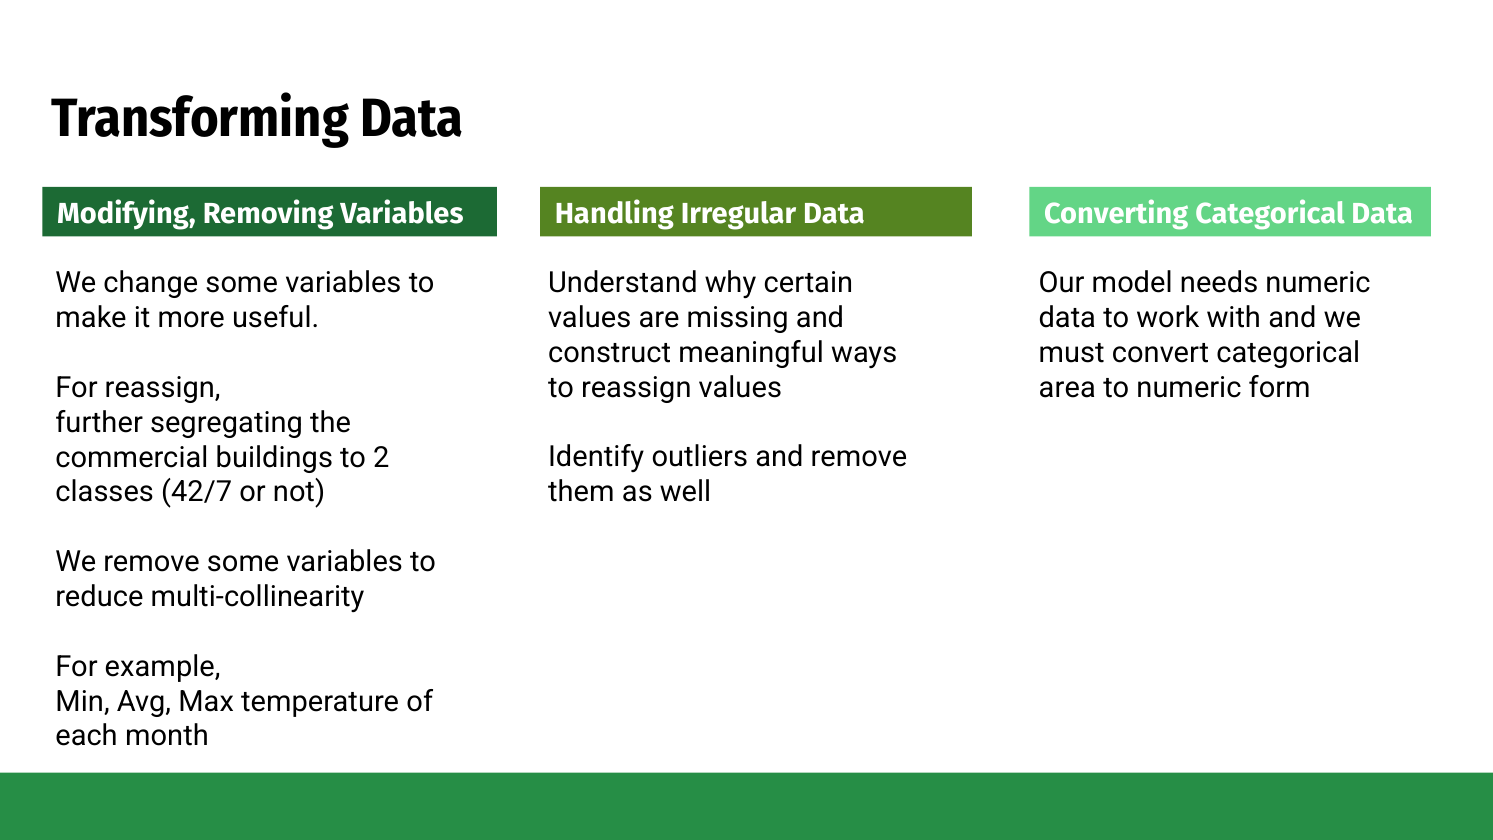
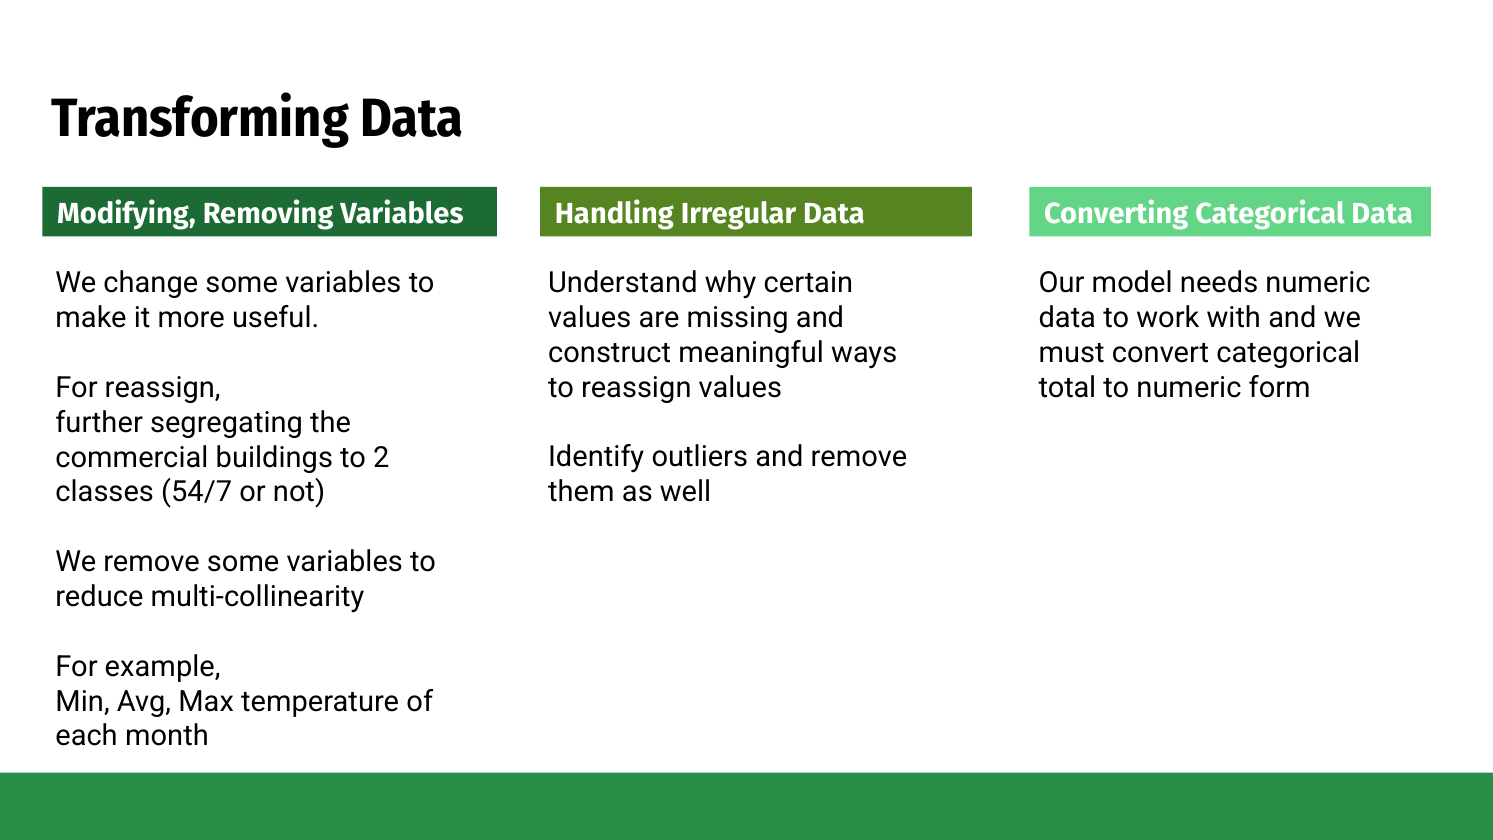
area: area -> total
42/7: 42/7 -> 54/7
